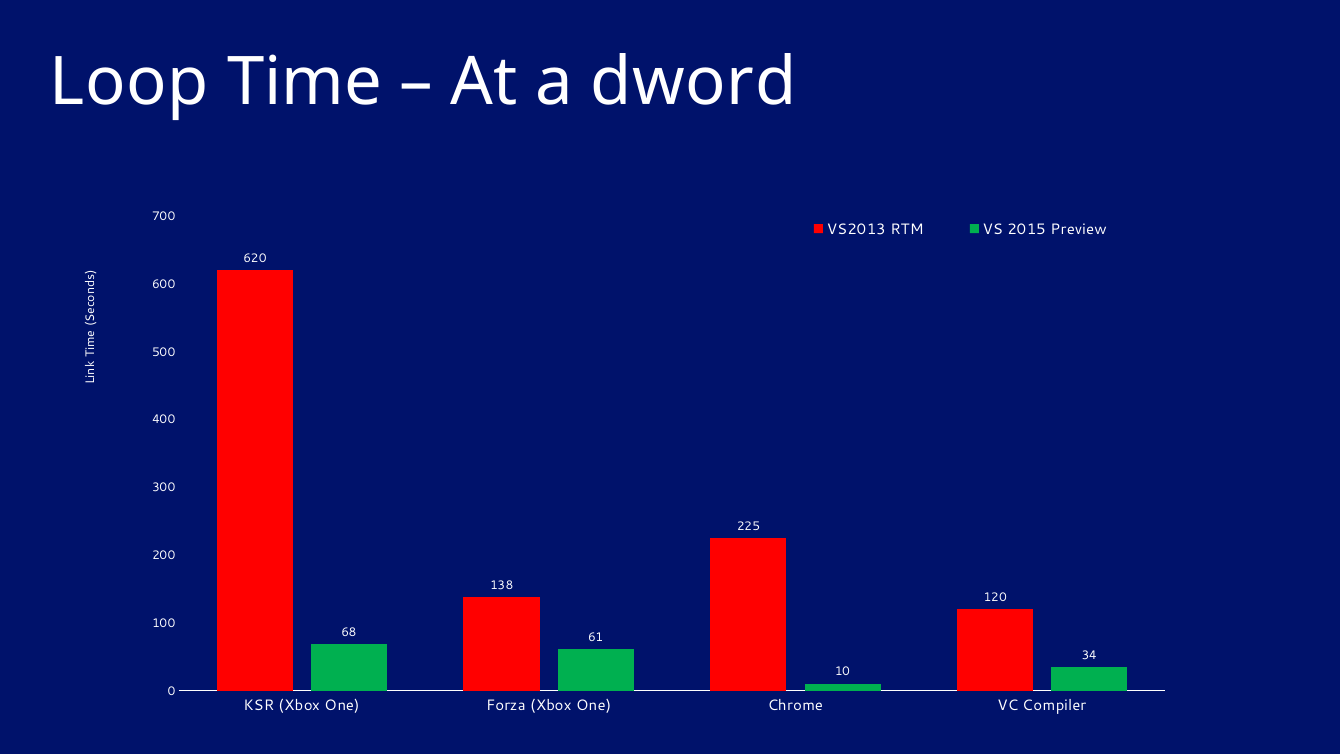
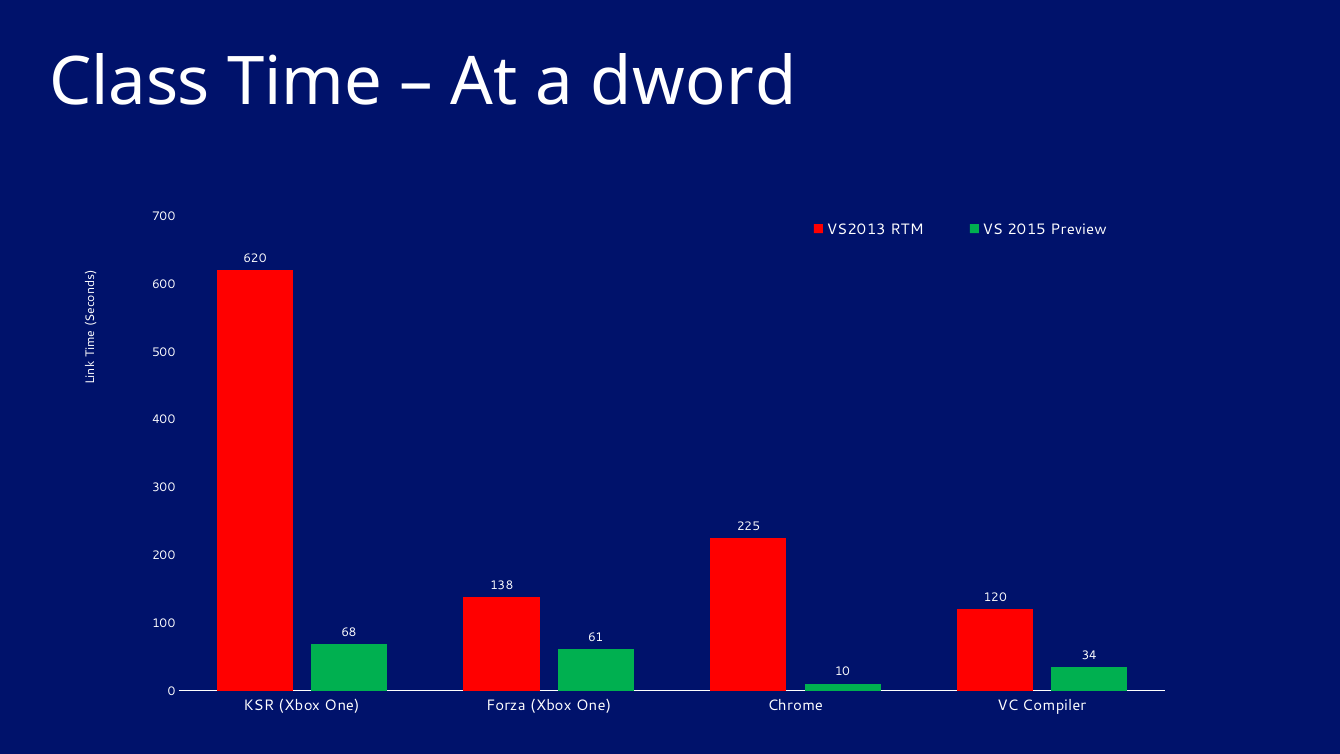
Loop: Loop -> Class
